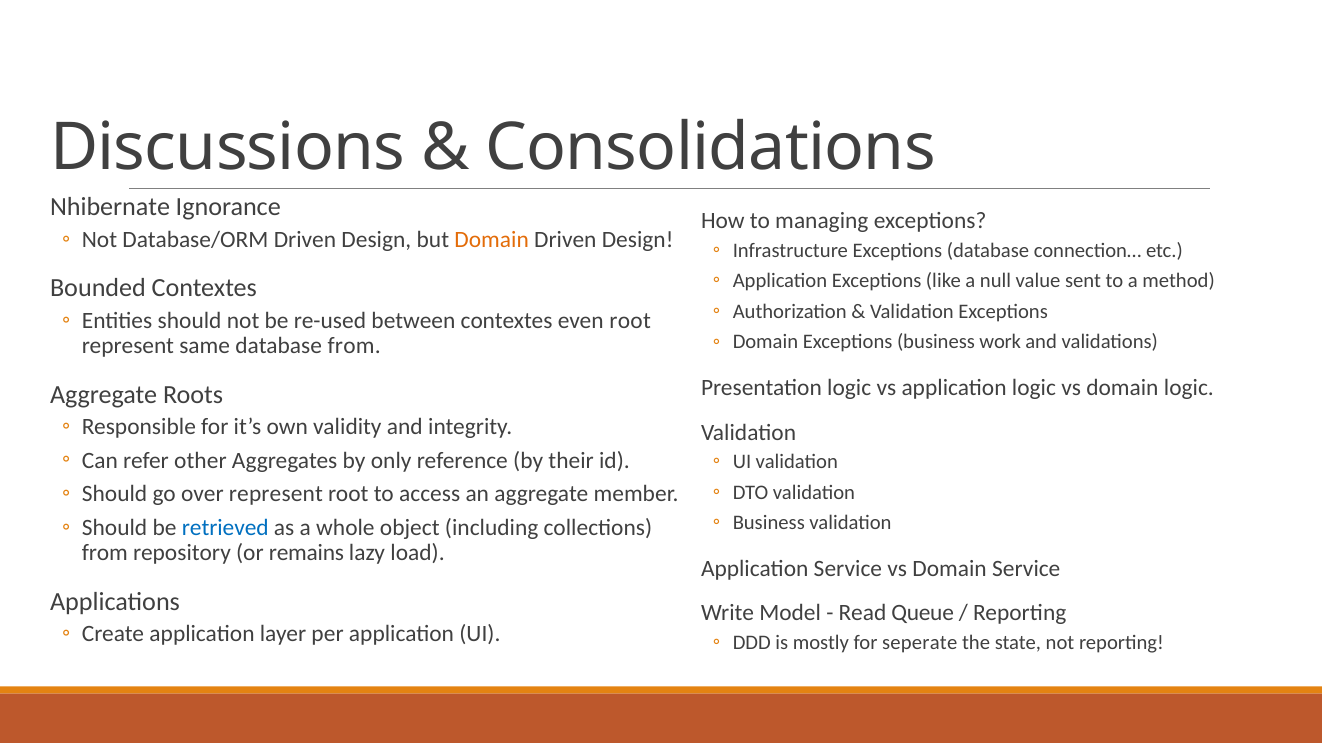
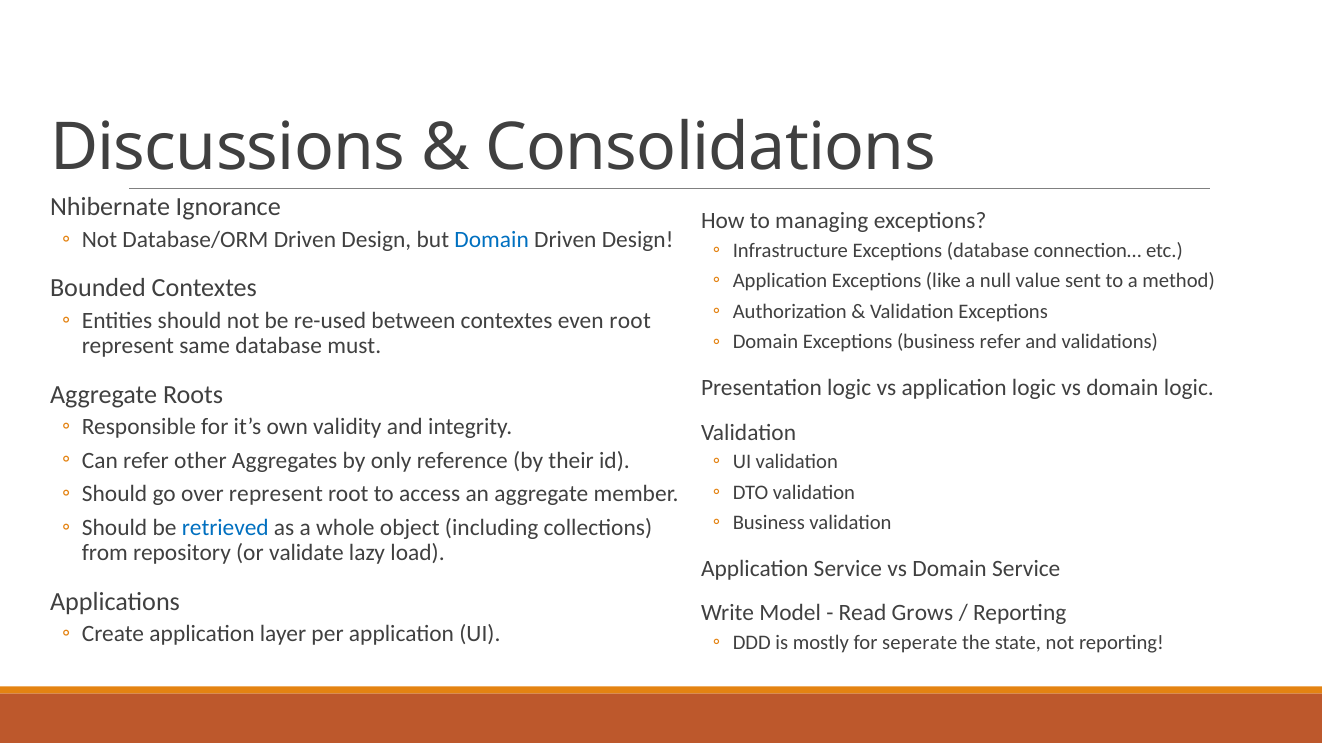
Domain at (492, 240) colour: orange -> blue
business work: work -> refer
database from: from -> must
remains: remains -> validate
Queue: Queue -> Grows
